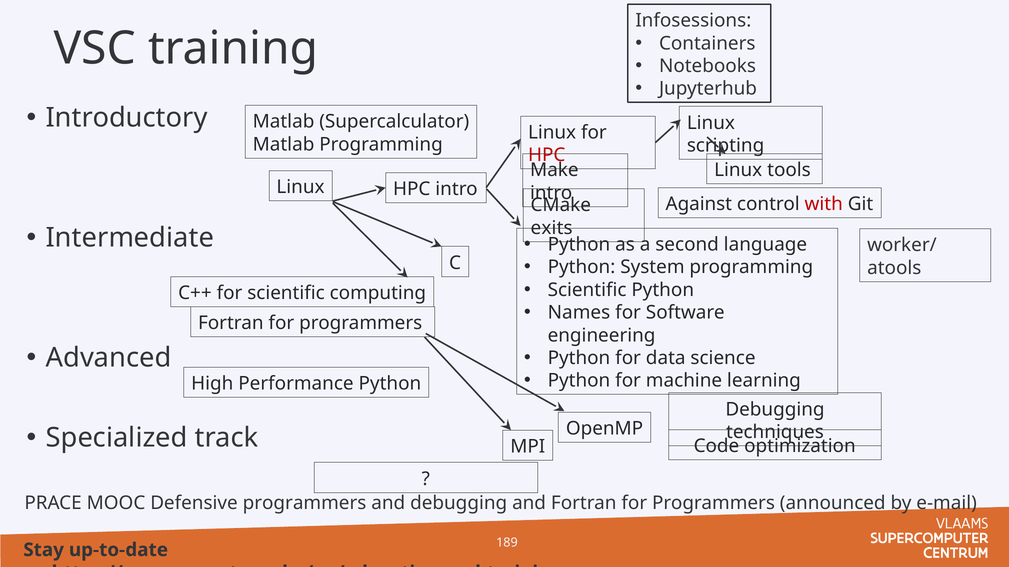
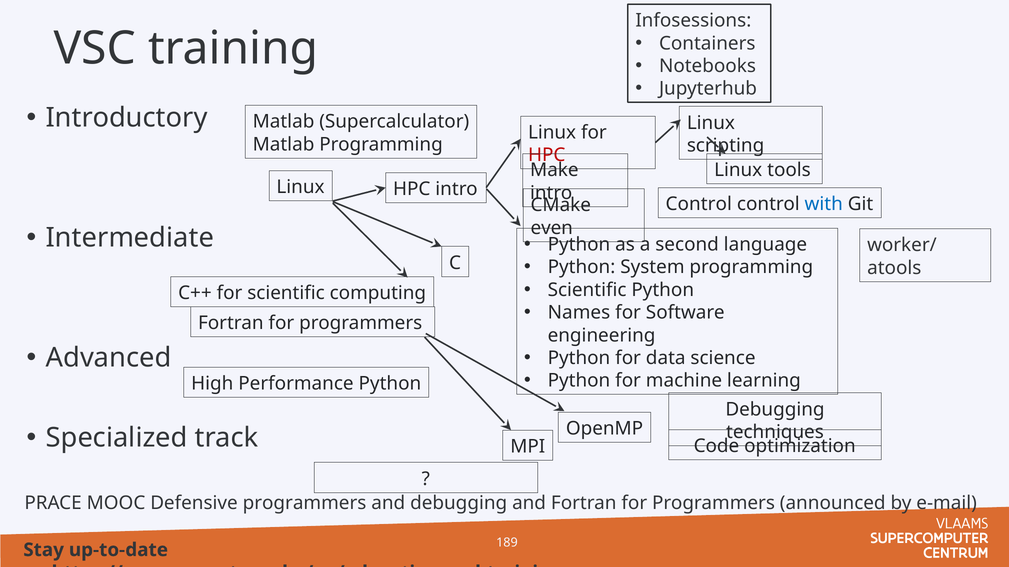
Against at (699, 204): Against -> Control
with colour: red -> blue
exits: exits -> even
